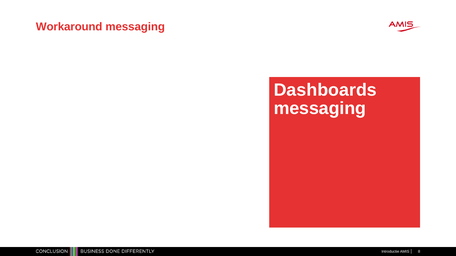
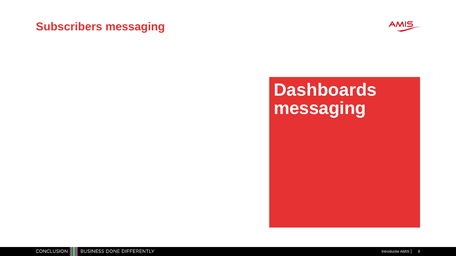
Workaround: Workaround -> Subscribers
